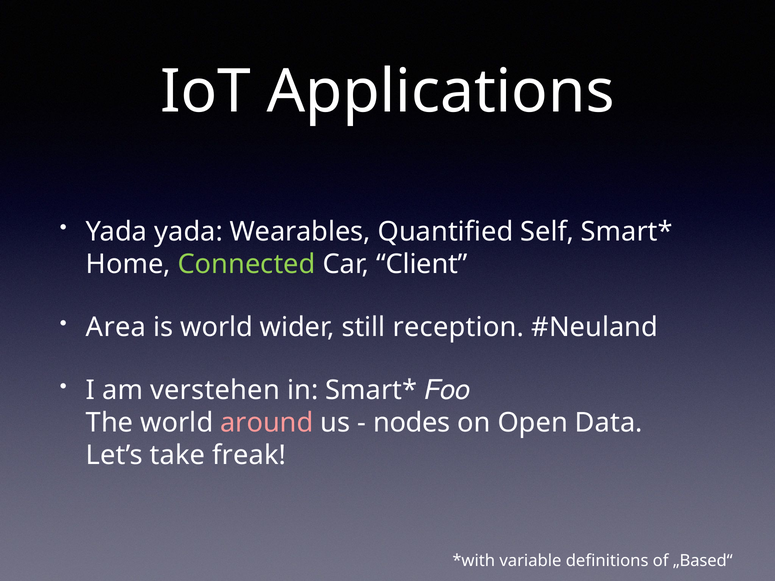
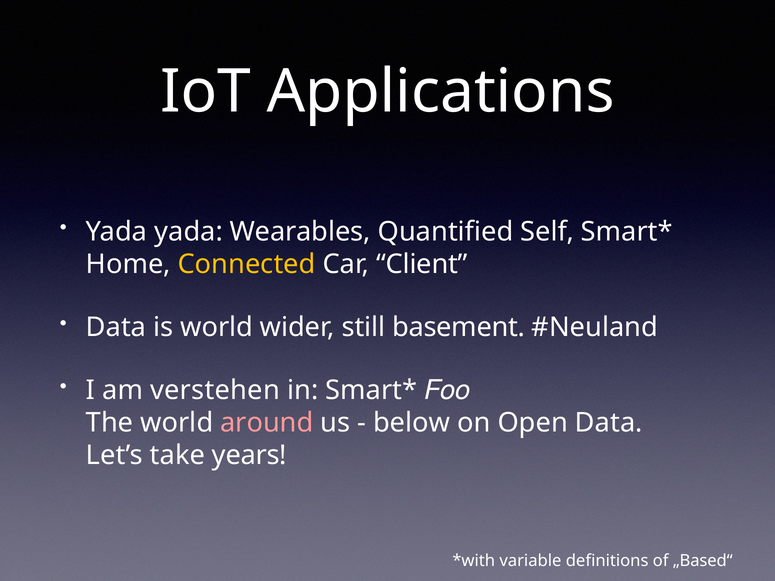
Connected colour: light green -> yellow
Area at (116, 327): Area -> Data
reception: reception -> basement
nodes: nodes -> below
freak: freak -> years
